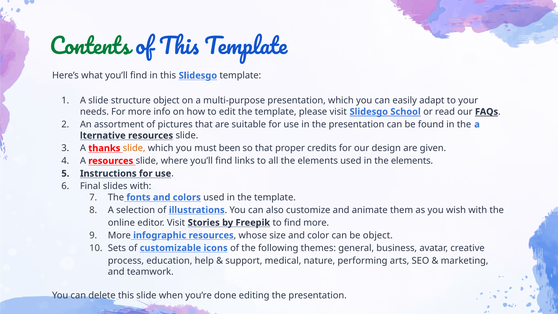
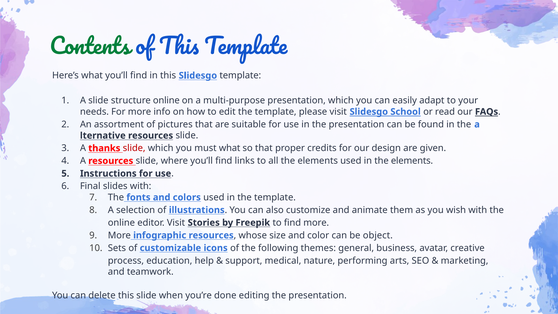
structure object: object -> online
slide at (134, 148) colour: orange -> red
must been: been -> what
